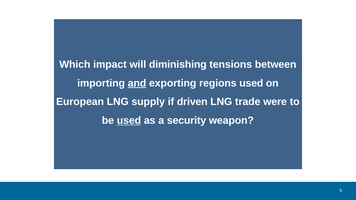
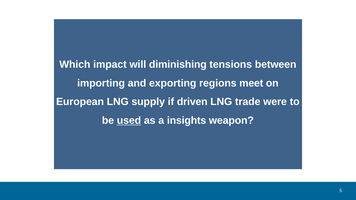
and underline: present -> none
regions used: used -> meet
security: security -> insights
